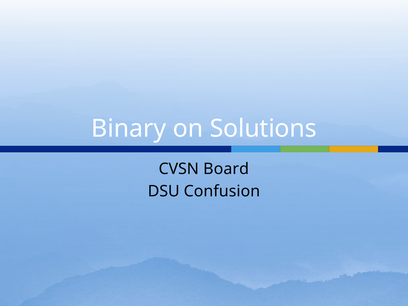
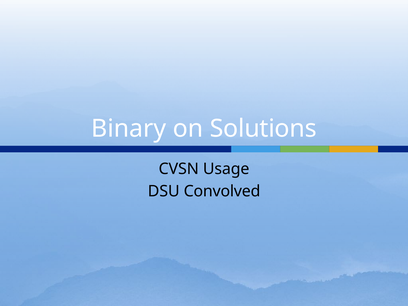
Board: Board -> Usage
Confusion: Confusion -> Convolved
